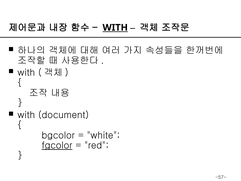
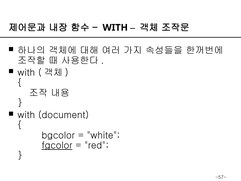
WITH at (115, 28) underline: present -> none
